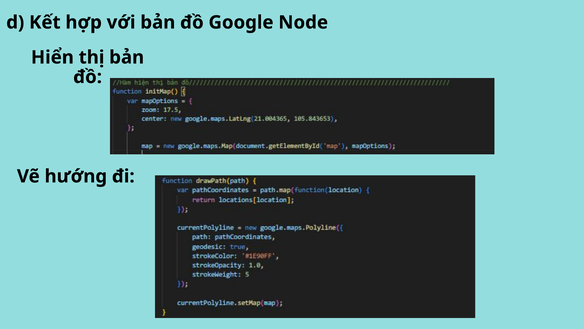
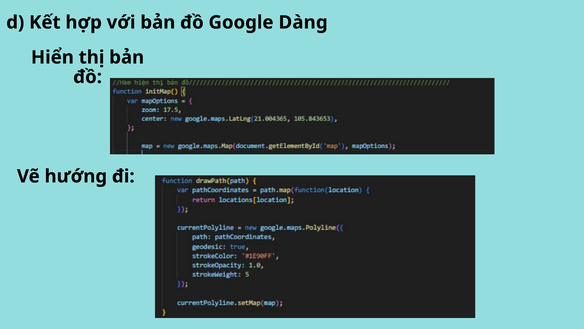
Node: Node -> Dàng
